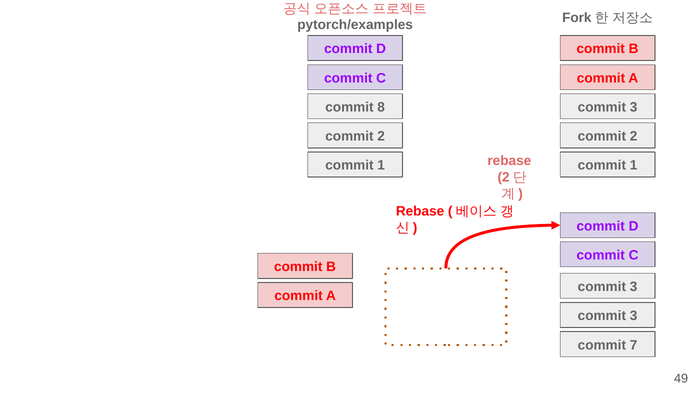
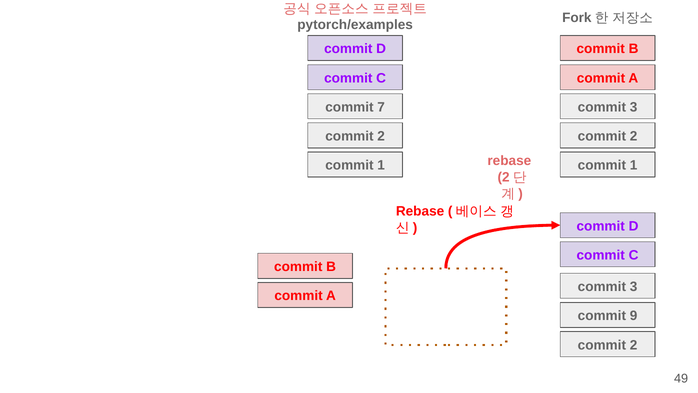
8: 8 -> 7
3 at (634, 316): 3 -> 9
7 at (634, 345): 7 -> 2
